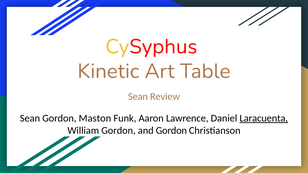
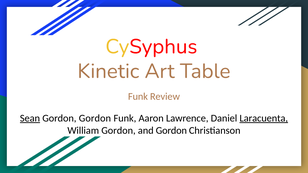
Sean at (138, 97): Sean -> Funk
Sean at (30, 118) underline: none -> present
Gordon Maston: Maston -> Gordon
